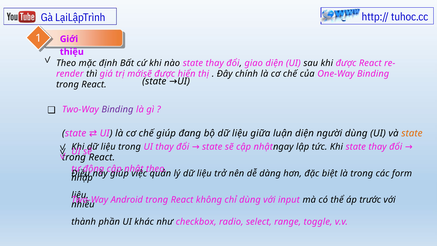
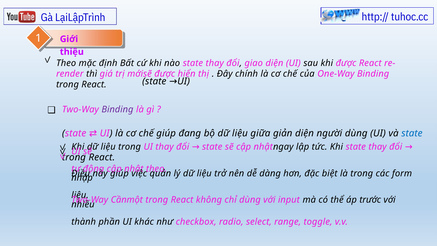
luận: luận -> giản
state at (412, 133) colour: orange -> blue
Android: Android -> Cầnmột
